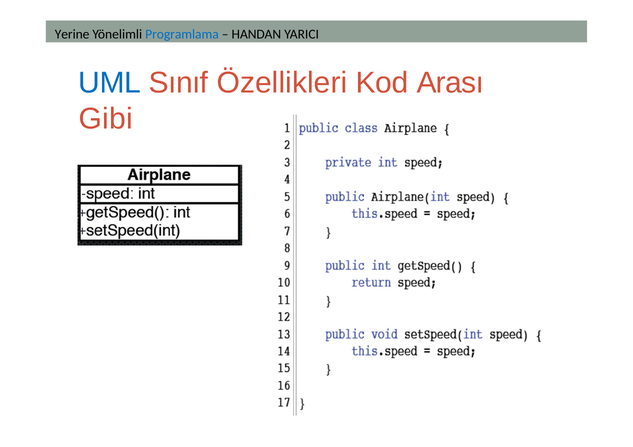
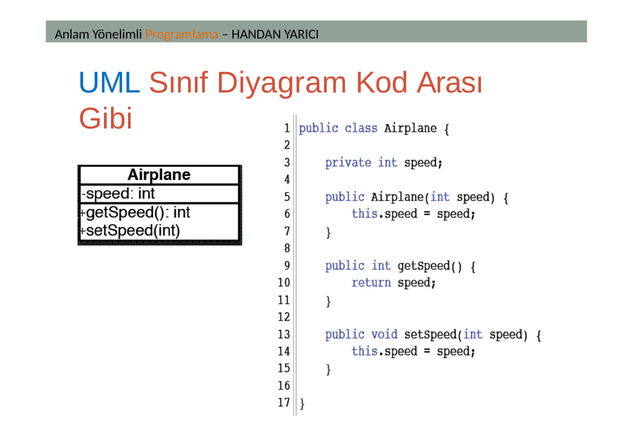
Yerine: Yerine -> Anlam
Programlama colour: blue -> orange
Özellikleri: Özellikleri -> Diyagram
